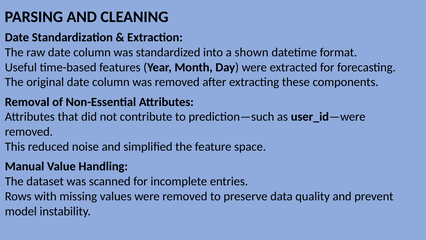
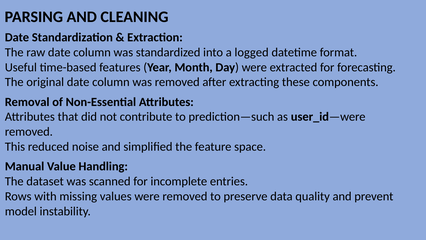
shown: shown -> logged
